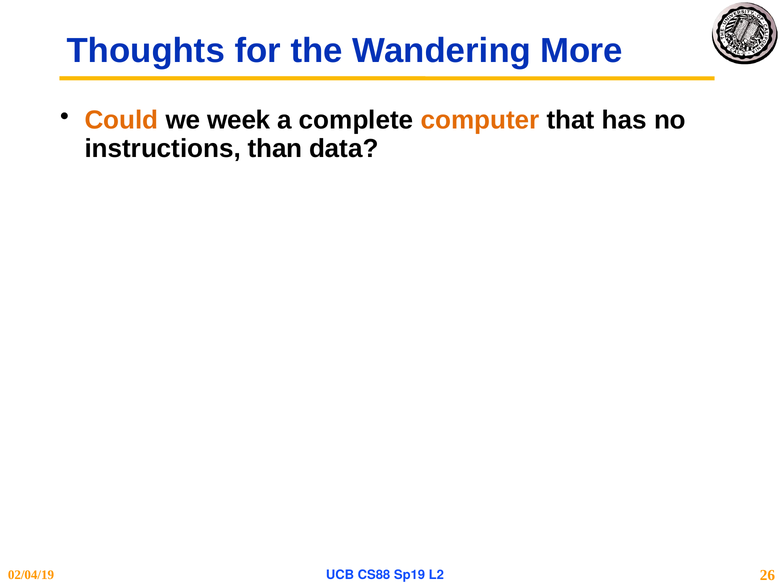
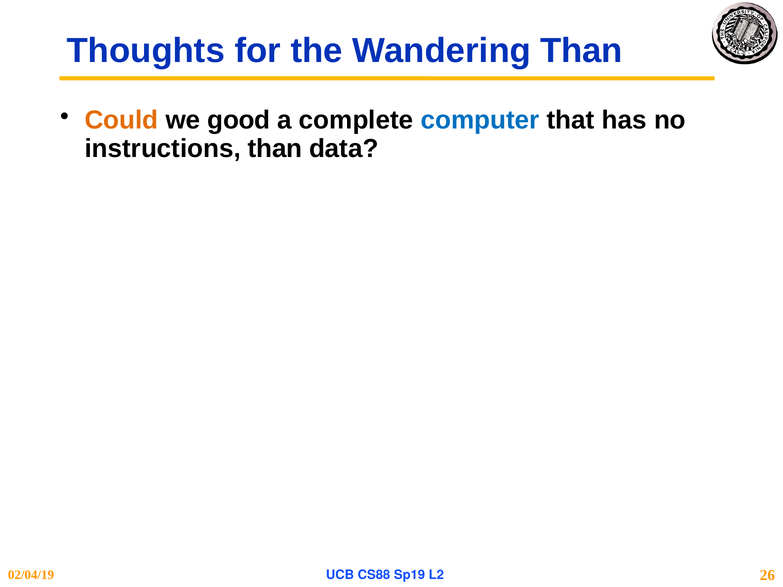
Wandering More: More -> Than
week: week -> good
computer colour: orange -> blue
